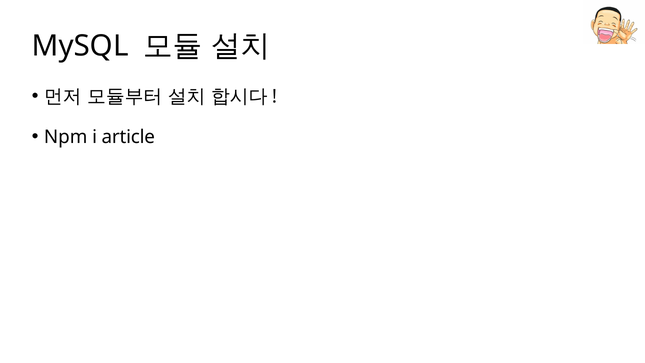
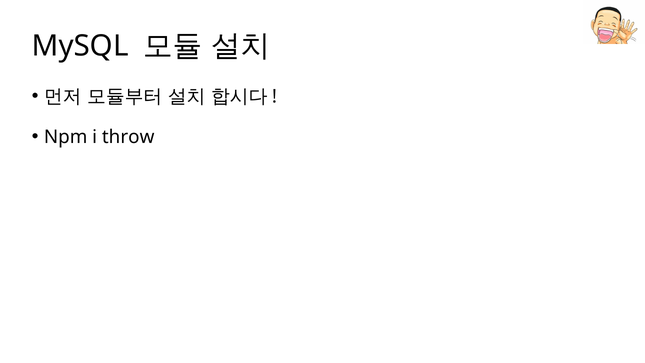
article: article -> throw
